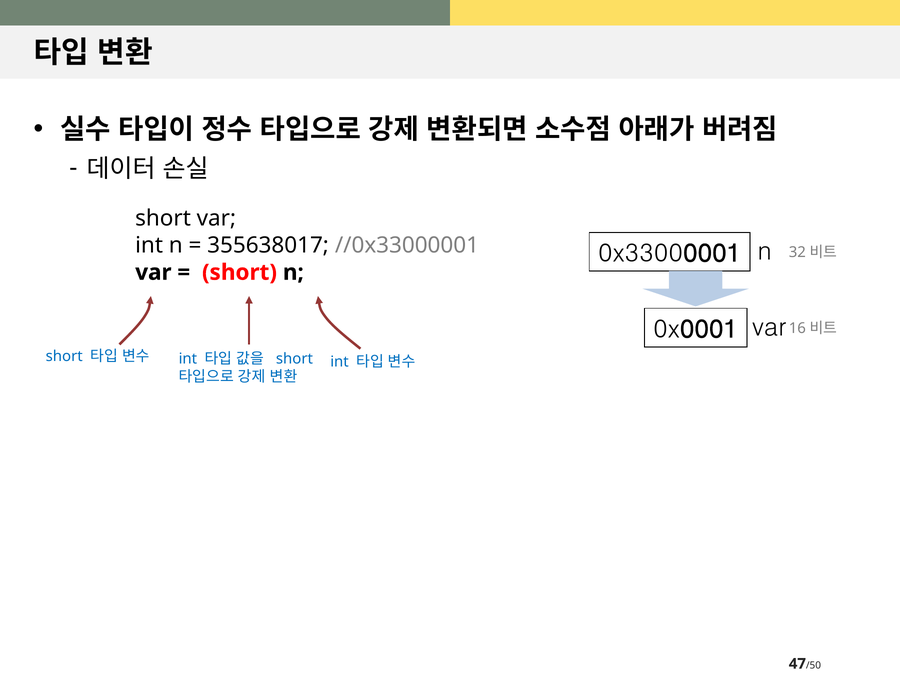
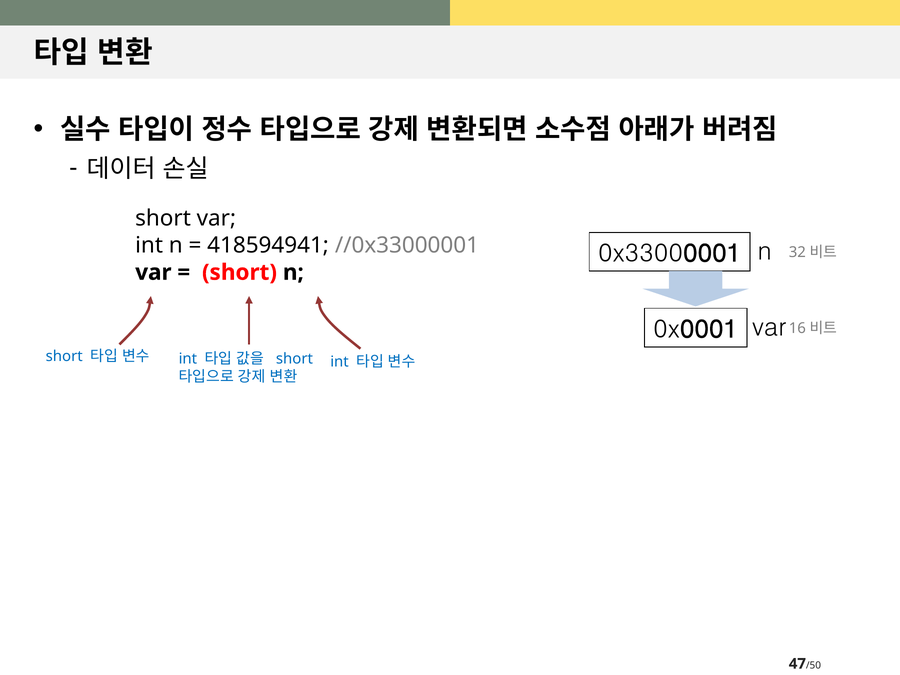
355638017: 355638017 -> 418594941
